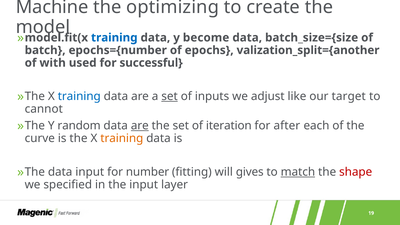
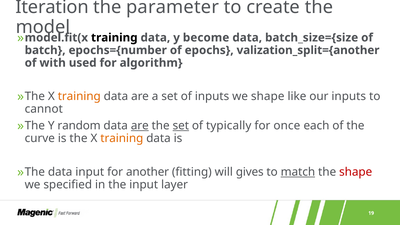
Machine: Machine -> Iteration
optimizing: optimizing -> parameter
training at (114, 38) colour: blue -> black
successful: successful -> algorithm
training at (79, 96) colour: blue -> orange
set at (170, 96) underline: present -> none
we adjust: adjust -> shape
our target: target -> inputs
set at (181, 126) underline: none -> present
iteration: iteration -> typically
after: after -> once
number: number -> another
